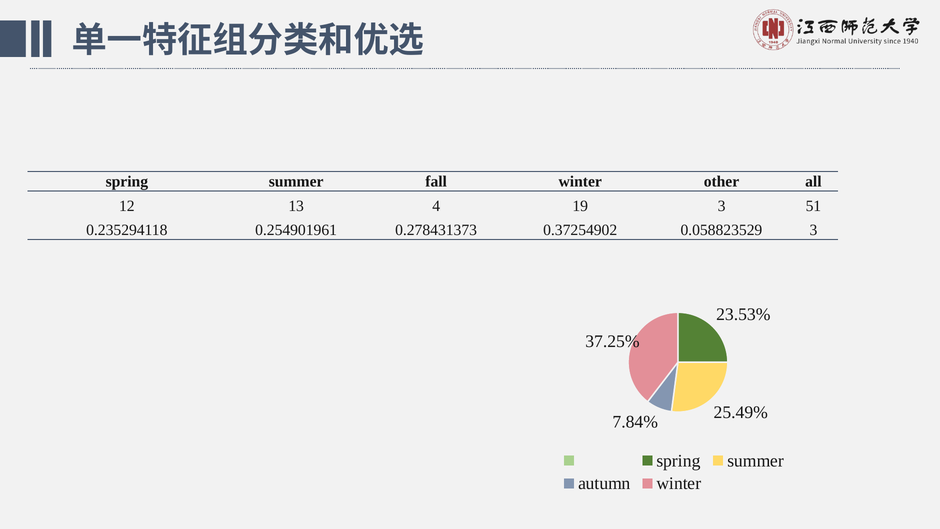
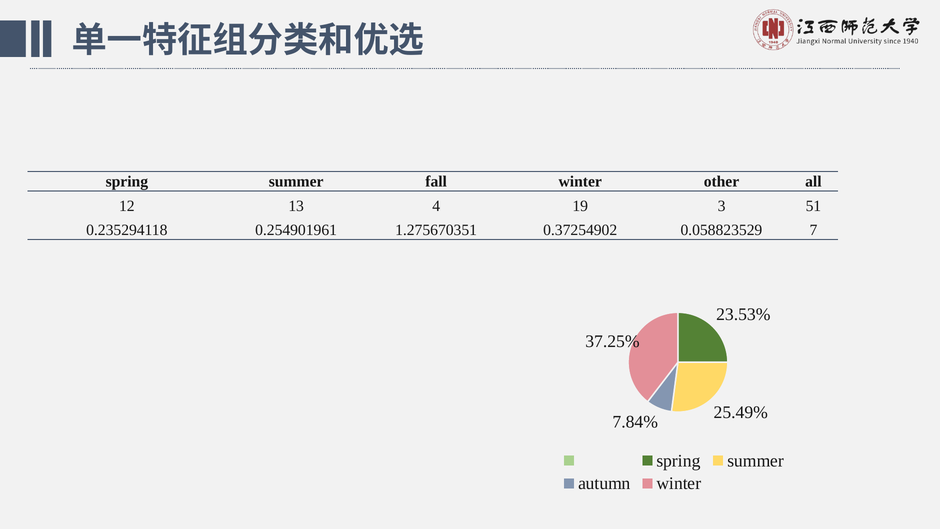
0.278431373: 0.278431373 -> 1.275670351
0.058823529 3: 3 -> 7
